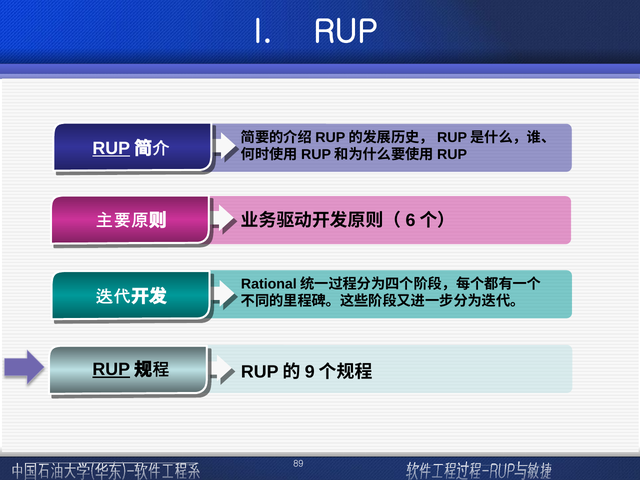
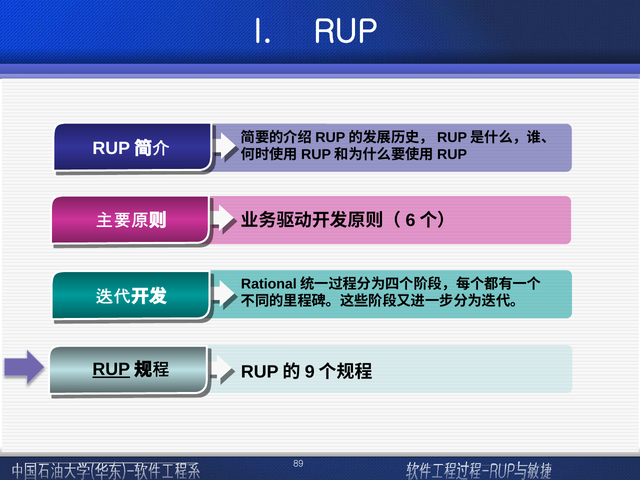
RUP at (111, 148) underline: present -> none
